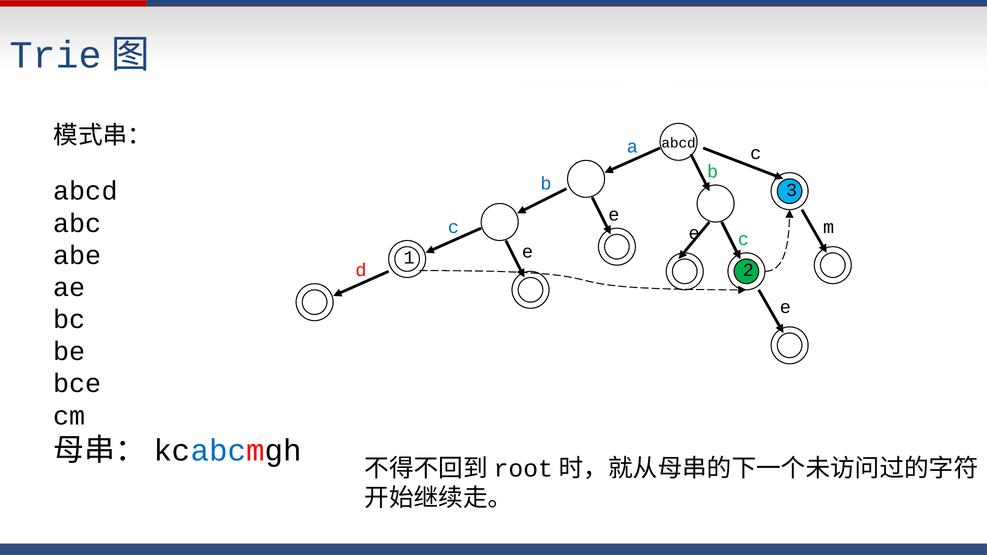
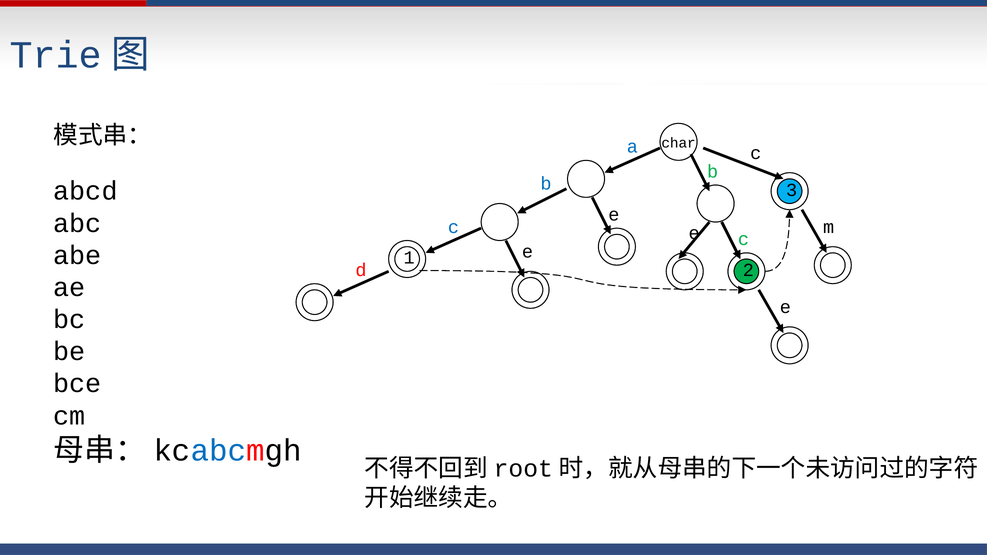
abcd at (679, 143): abcd -> char
